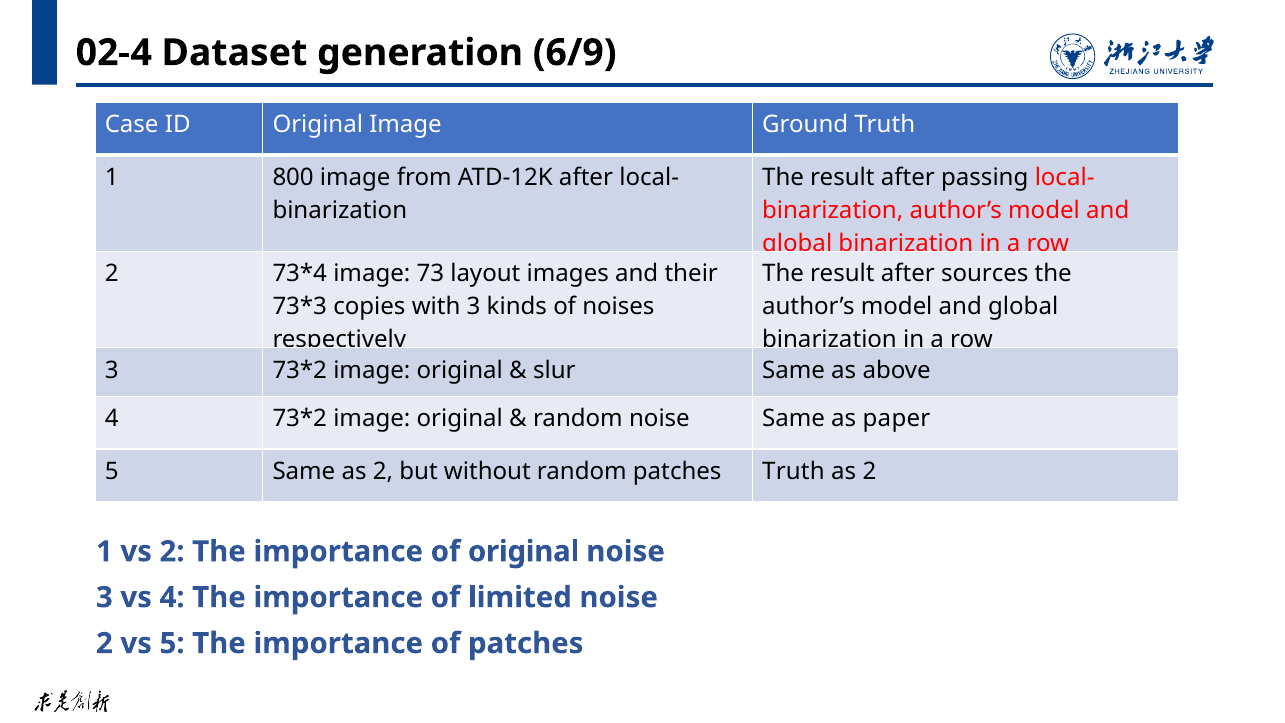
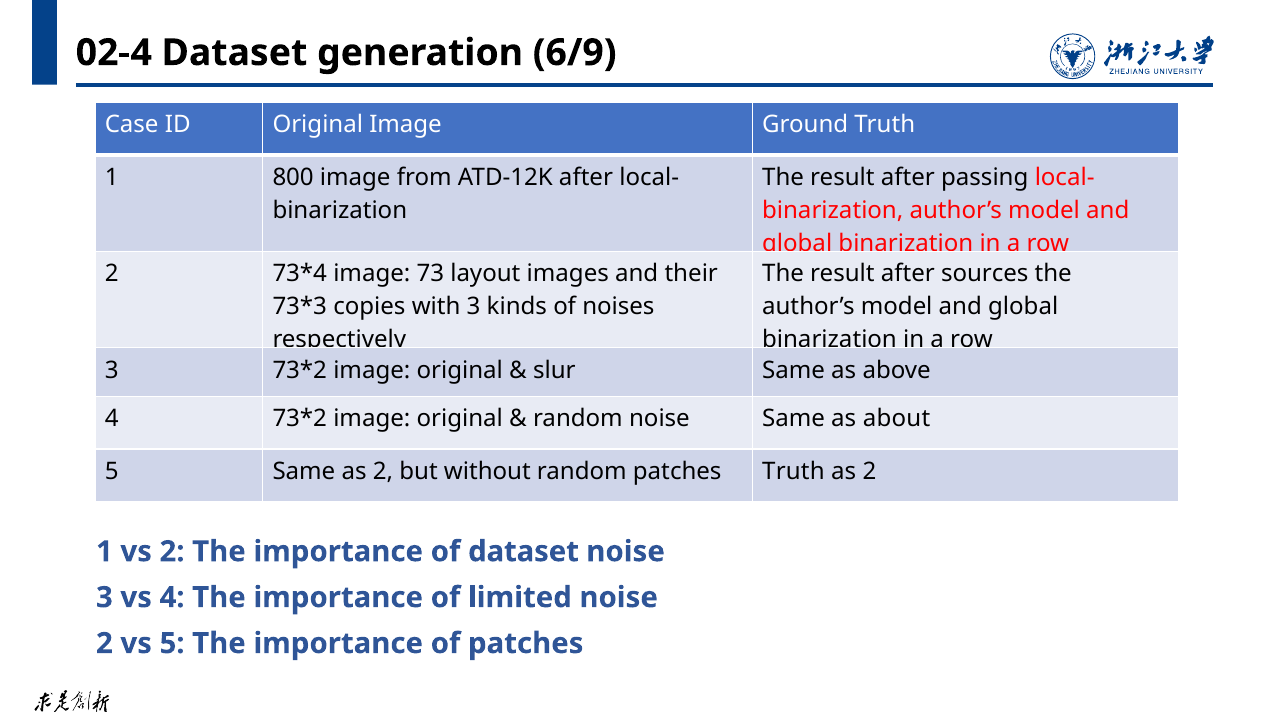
paper: paper -> about
of original: original -> dataset
